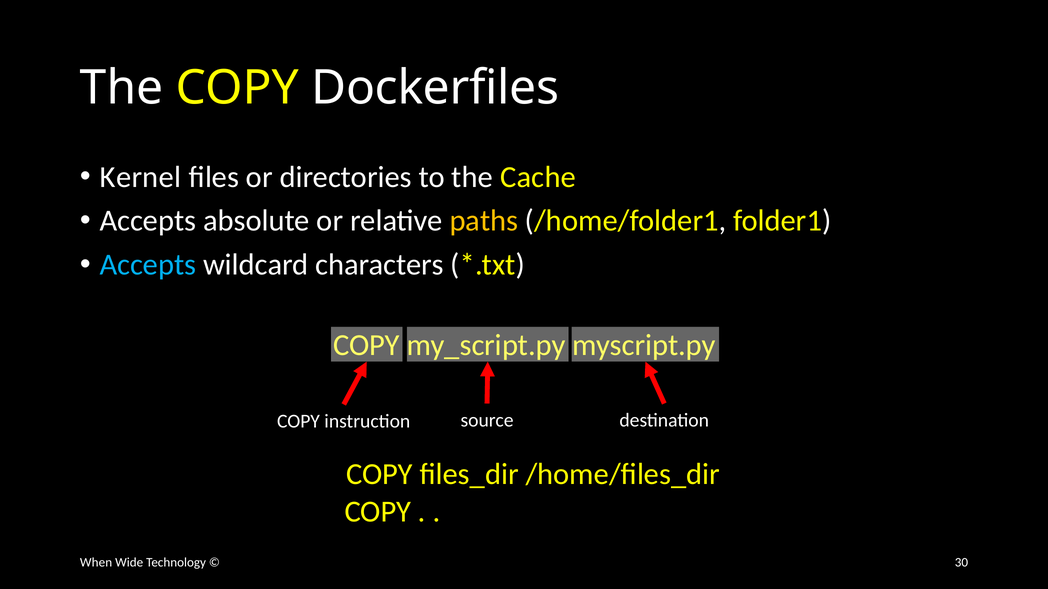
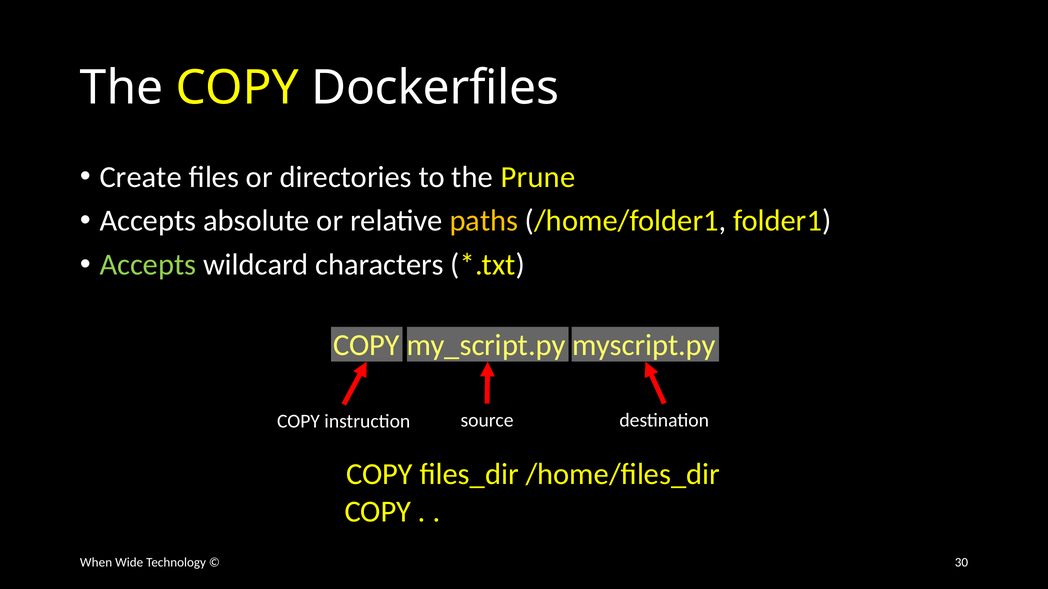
Kernel: Kernel -> Create
Cache: Cache -> Prune
Accepts at (148, 265) colour: light blue -> light green
